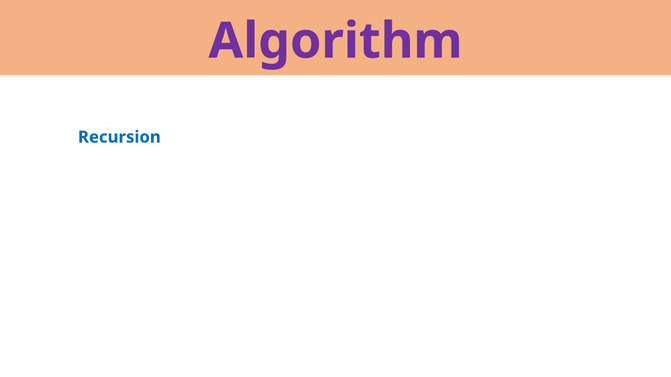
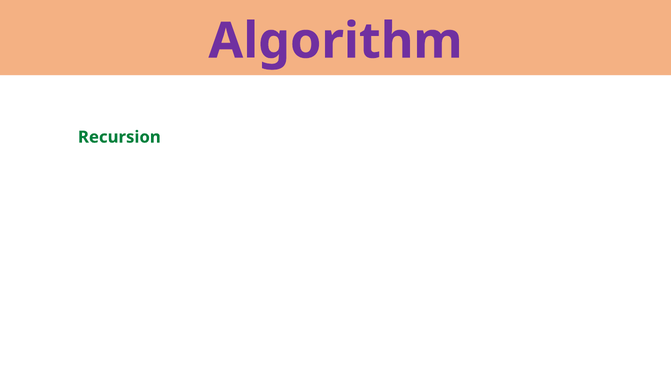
Recursion colour: blue -> green
